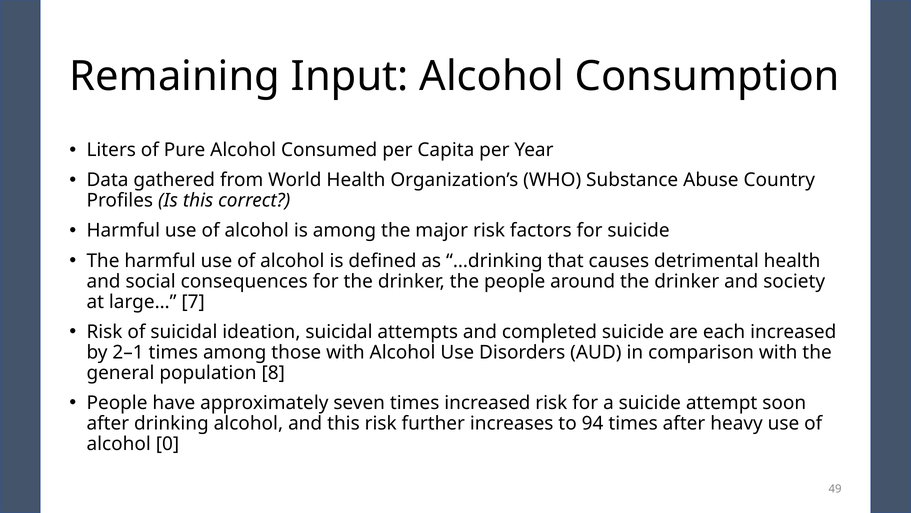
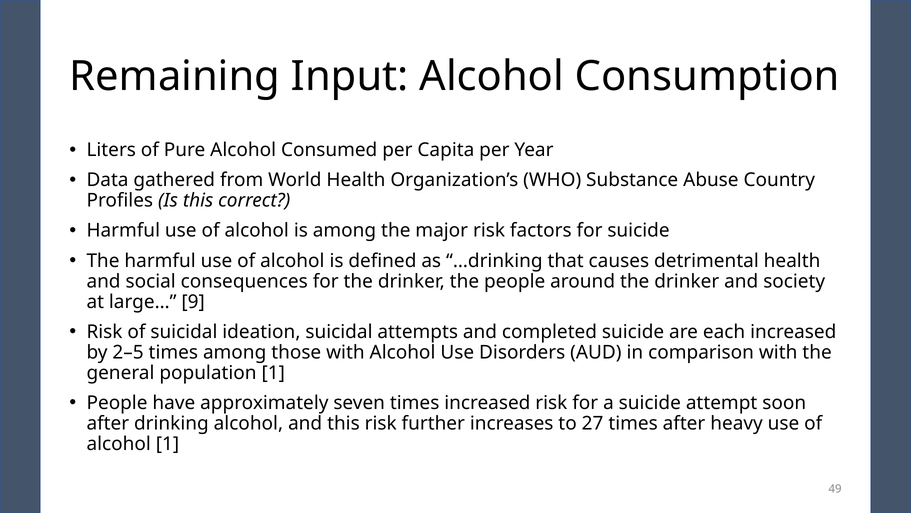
7: 7 -> 9
2–1: 2–1 -> 2–5
population 8: 8 -> 1
94: 94 -> 27
alcohol 0: 0 -> 1
